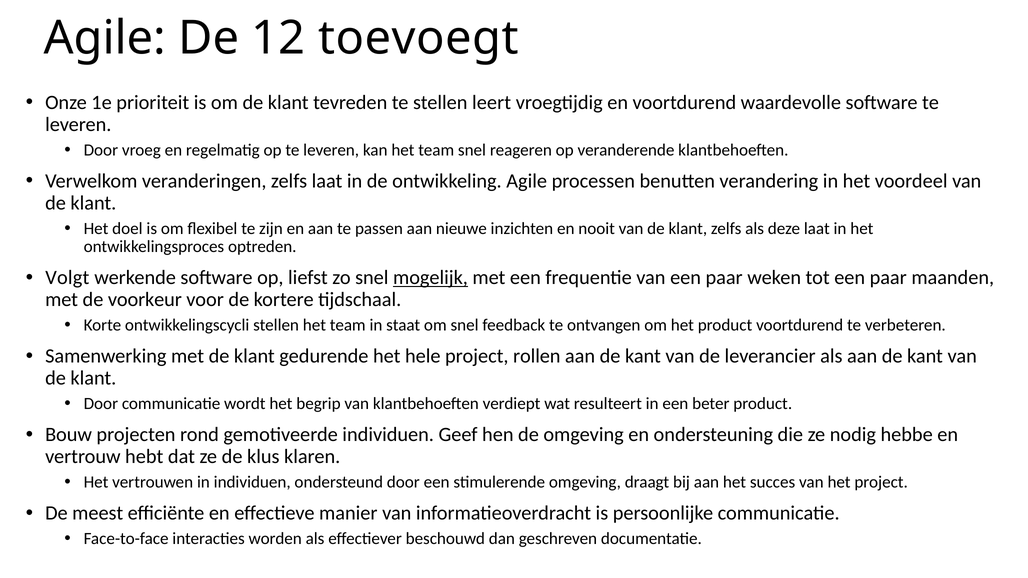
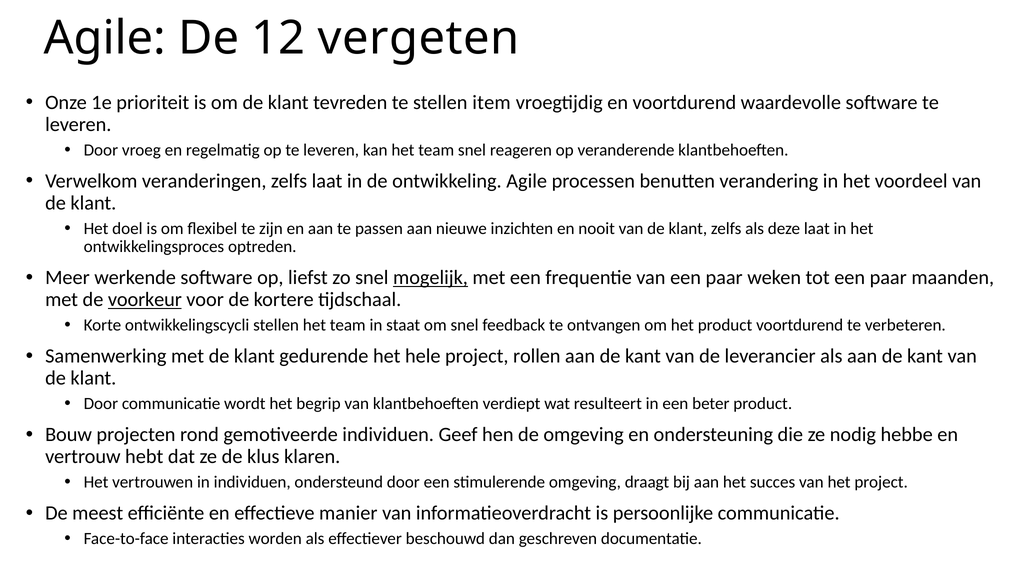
toevoegt: toevoegt -> vergeten
leert: leert -> item
Volgt: Volgt -> Meer
voorkeur underline: none -> present
